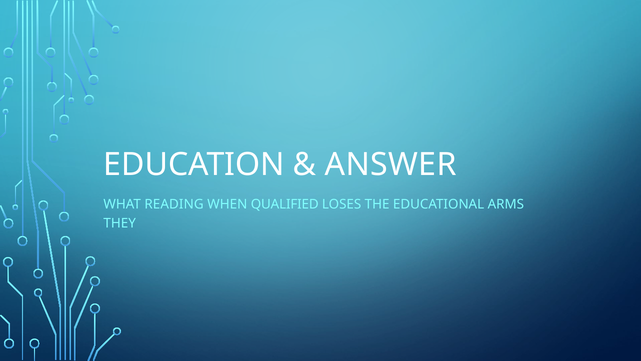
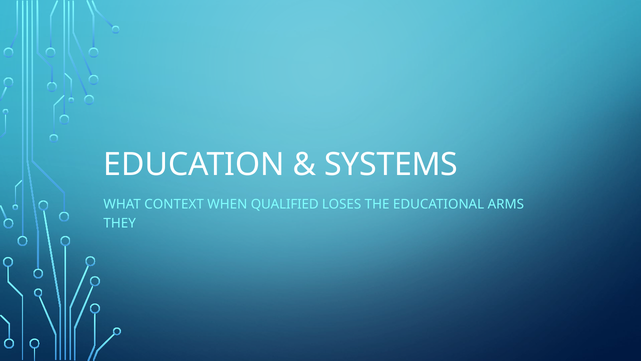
ANSWER: ANSWER -> SYSTEMS
READING: READING -> CONTEXT
